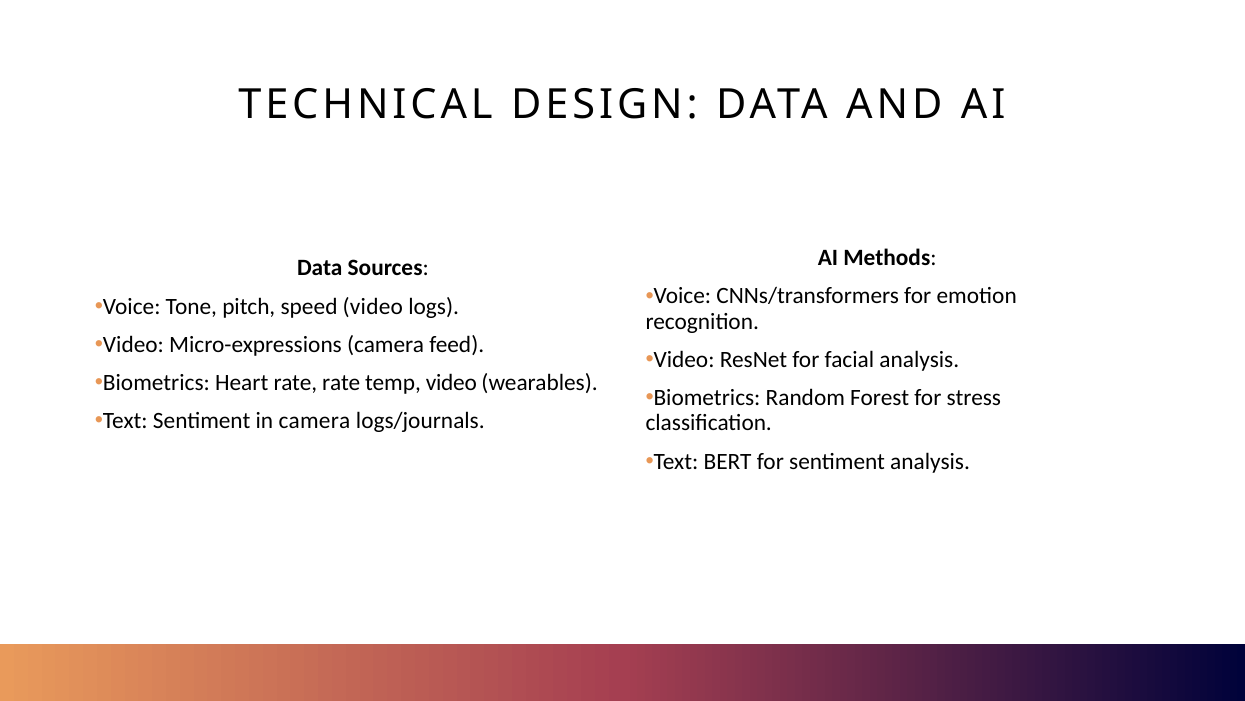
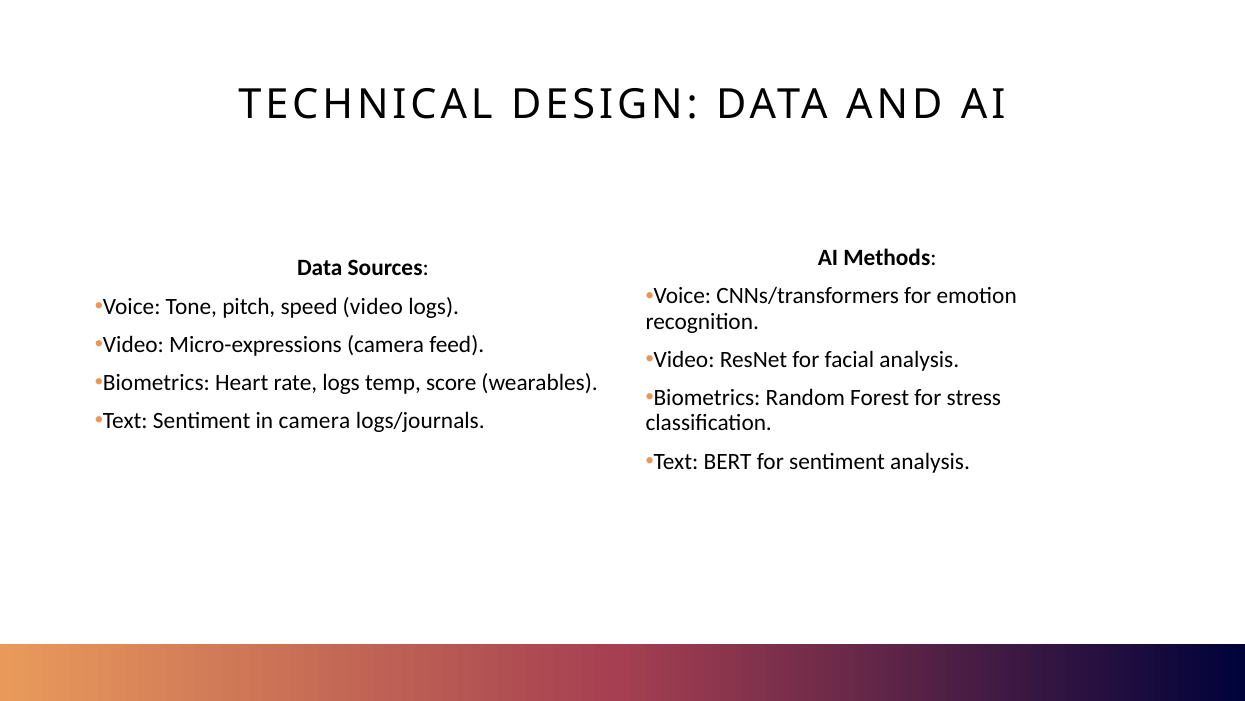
rate rate: rate -> logs
temp video: video -> score
